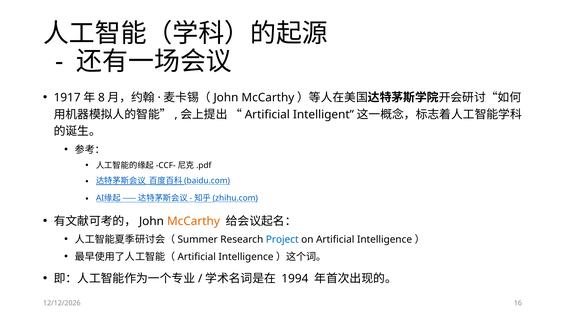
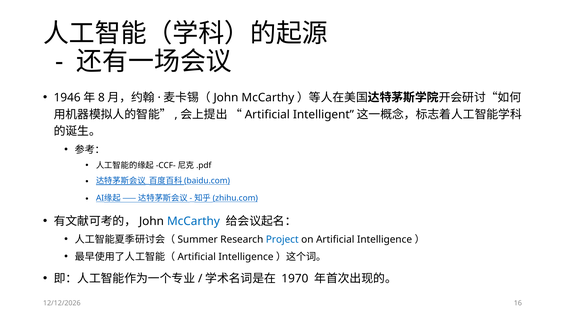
1917: 1917 -> 1946
McCarthy at (193, 221) colour: orange -> blue
1994: 1994 -> 1970
